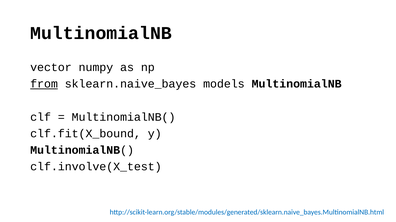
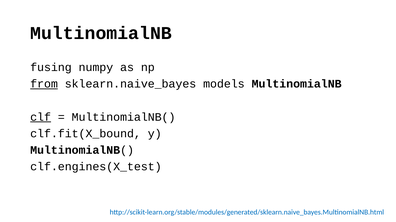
vector: vector -> fusing
clf underline: none -> present
clf.involve(X_test: clf.involve(X_test -> clf.engines(X_test
